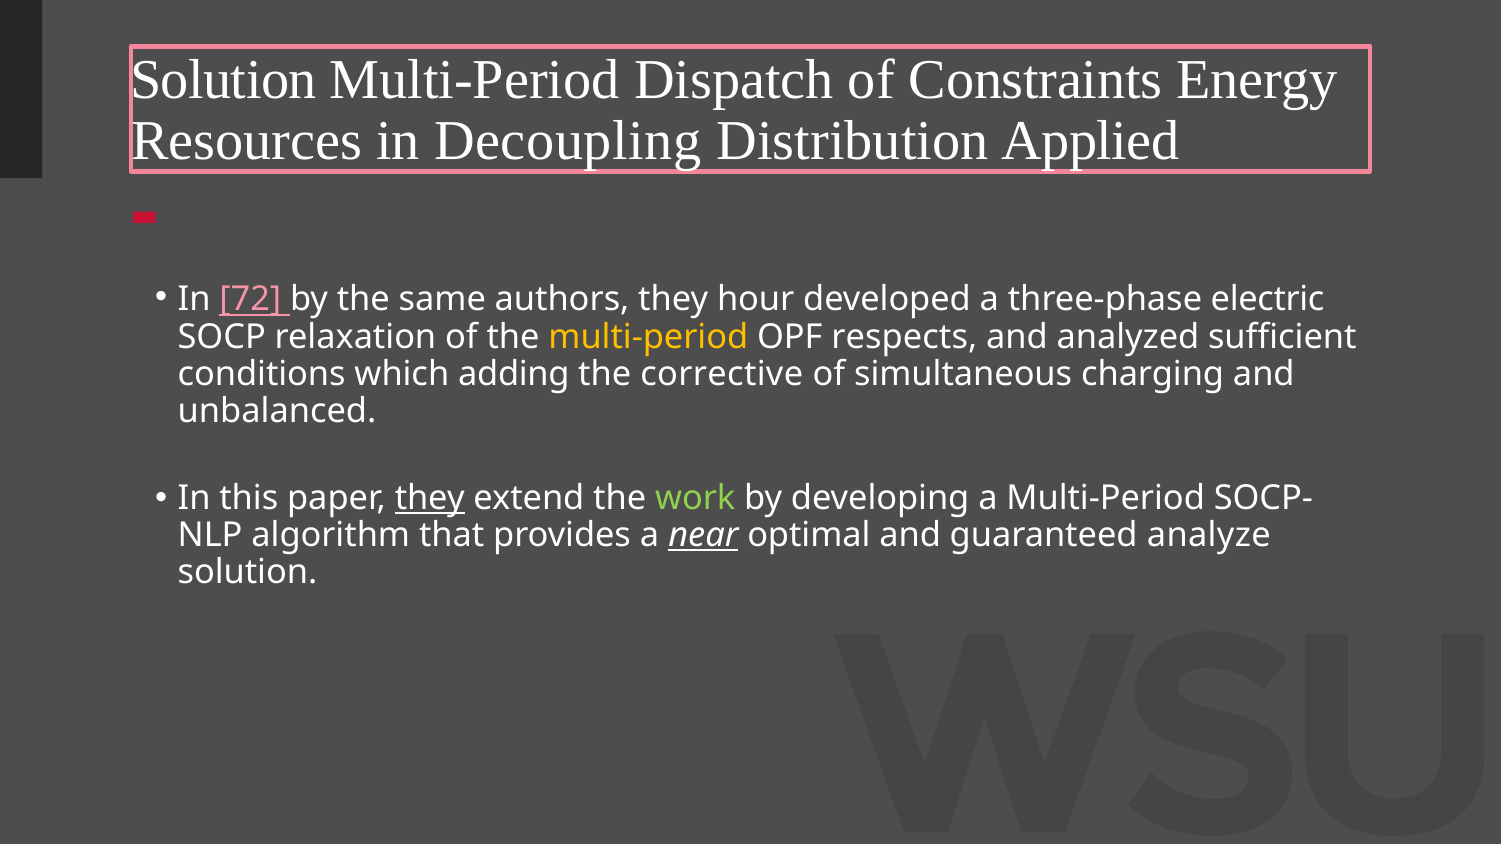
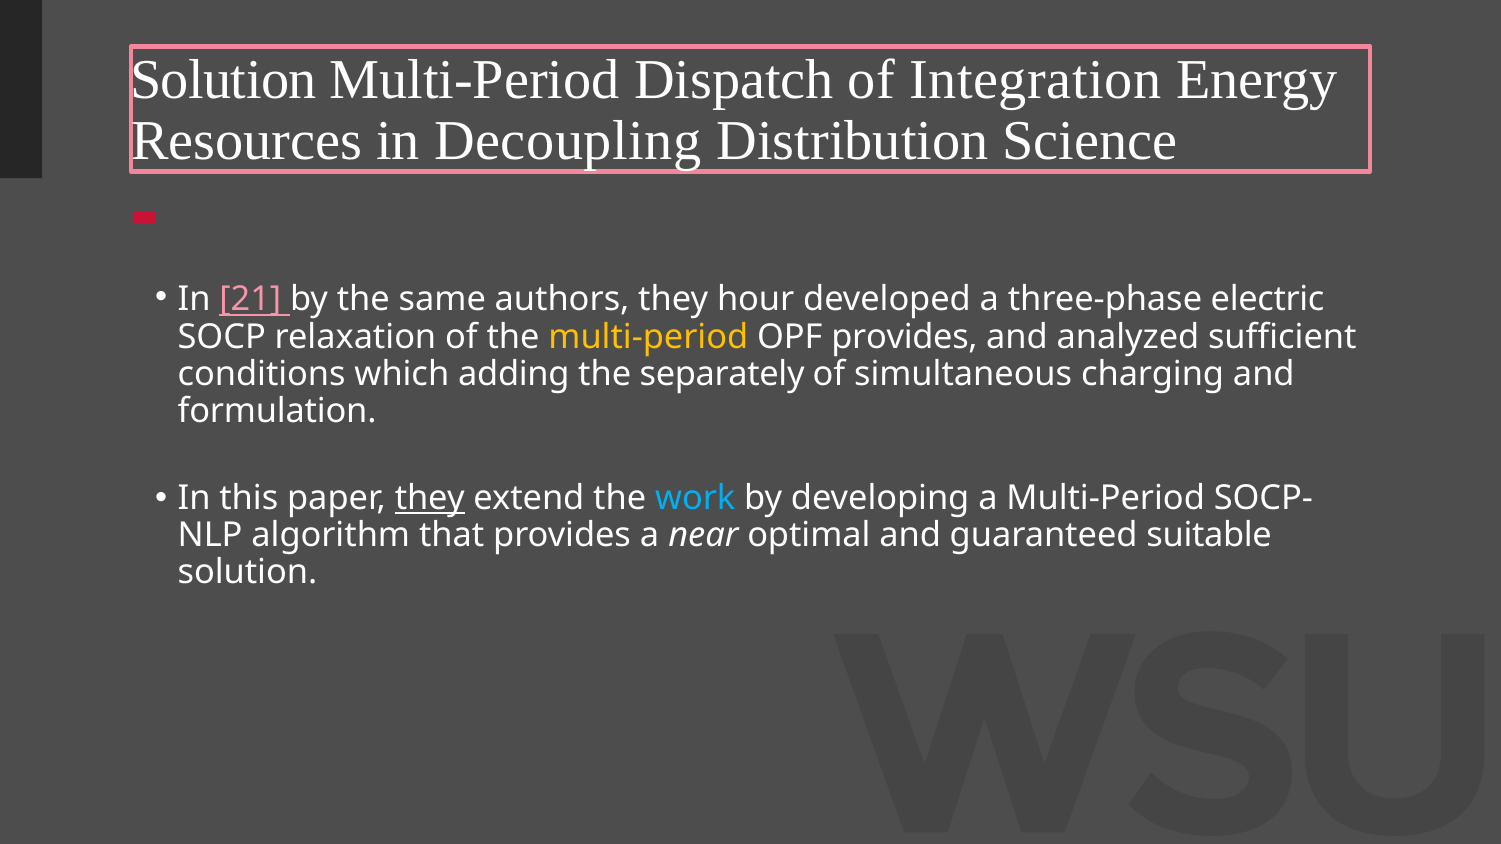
Constraints: Constraints -> Integration
Applied: Applied -> Science
72: 72 -> 21
OPF respects: respects -> provides
corrective: corrective -> separately
unbalanced: unbalanced -> formulation
work colour: light green -> light blue
near underline: present -> none
analyze: analyze -> suitable
